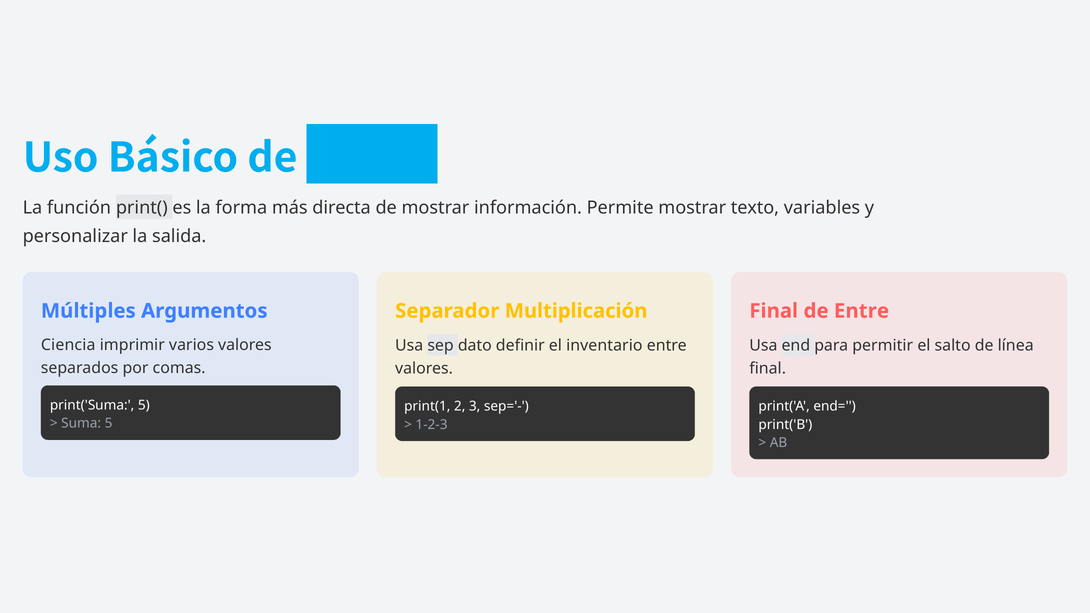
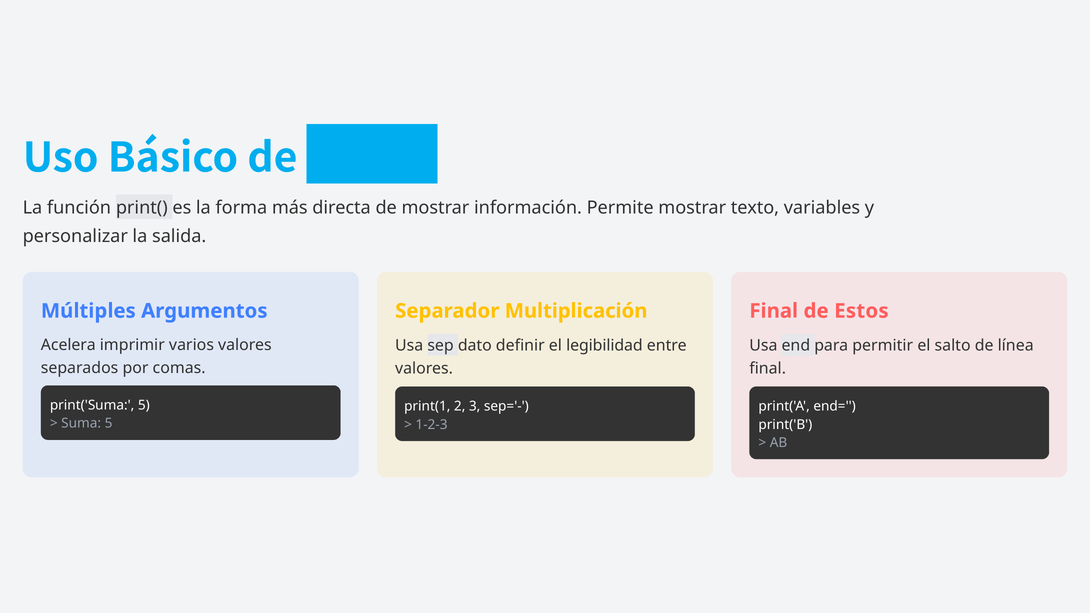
de Entre: Entre -> Estos
Ciencia: Ciencia -> Acelera
inventario: inventario -> legibilidad
